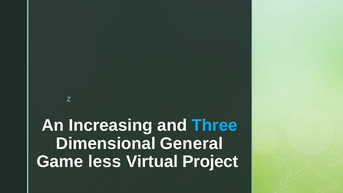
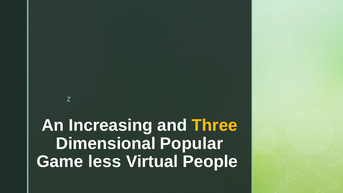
Three colour: light blue -> yellow
General: General -> Popular
Project: Project -> People
